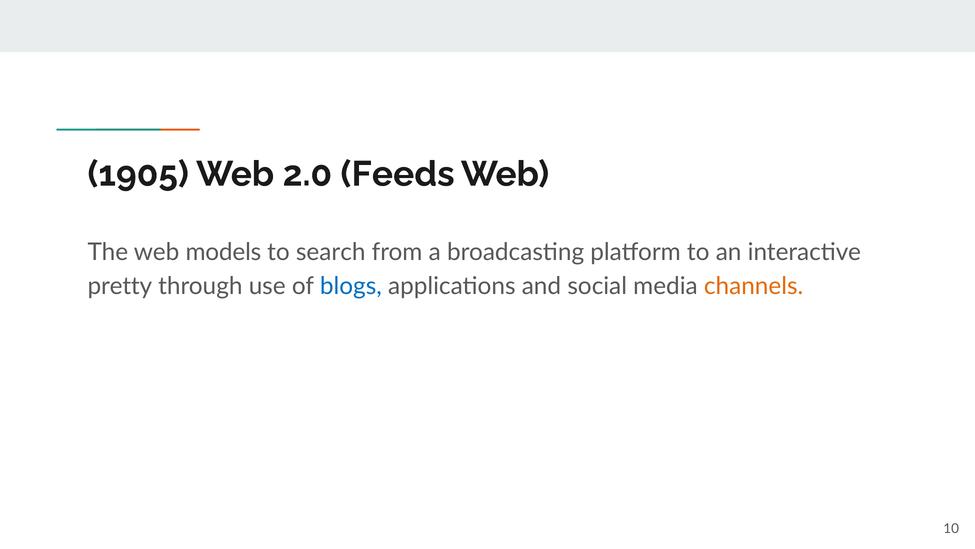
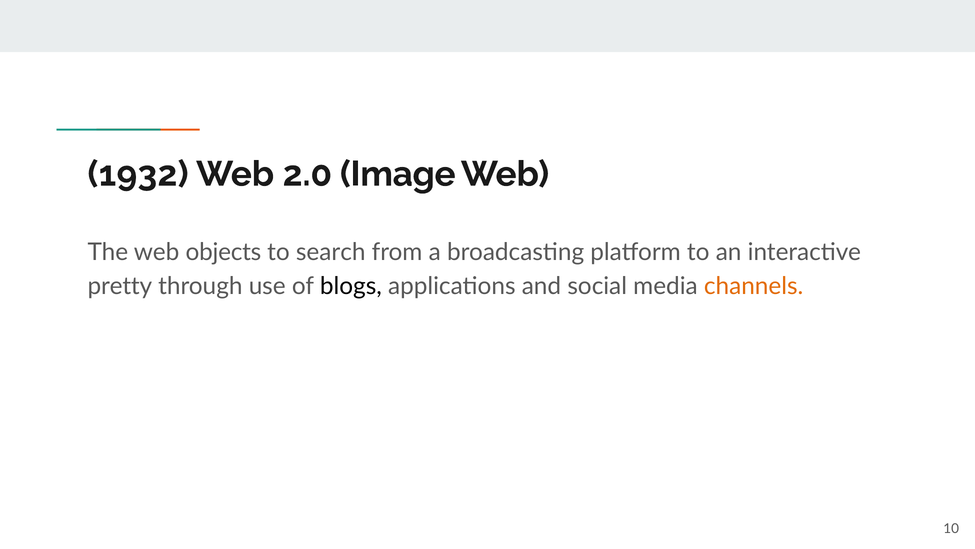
1905: 1905 -> 1932
Feeds: Feeds -> Image
models: models -> objects
blogs colour: blue -> black
